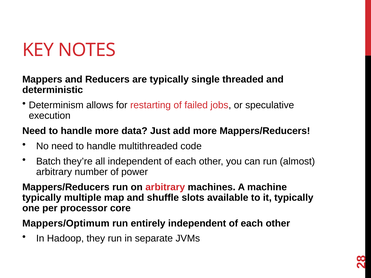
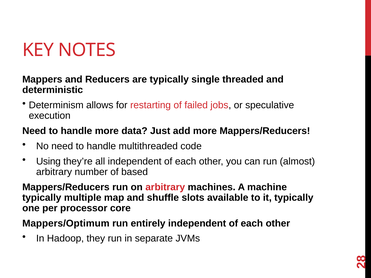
Batch: Batch -> Using
power: power -> based
